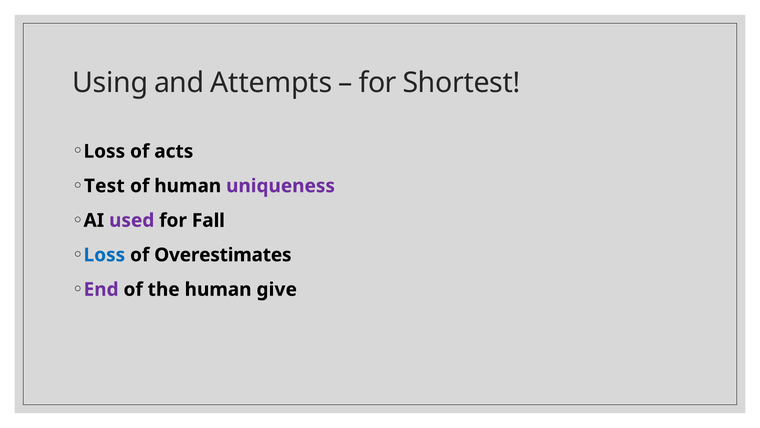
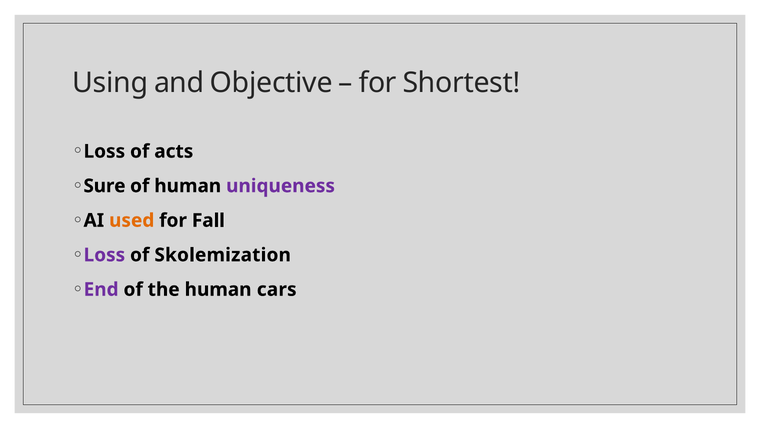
Attempts: Attempts -> Objective
Test: Test -> Sure
used colour: purple -> orange
Loss at (104, 255) colour: blue -> purple
Overestimates: Overestimates -> Skolemization
give: give -> cars
